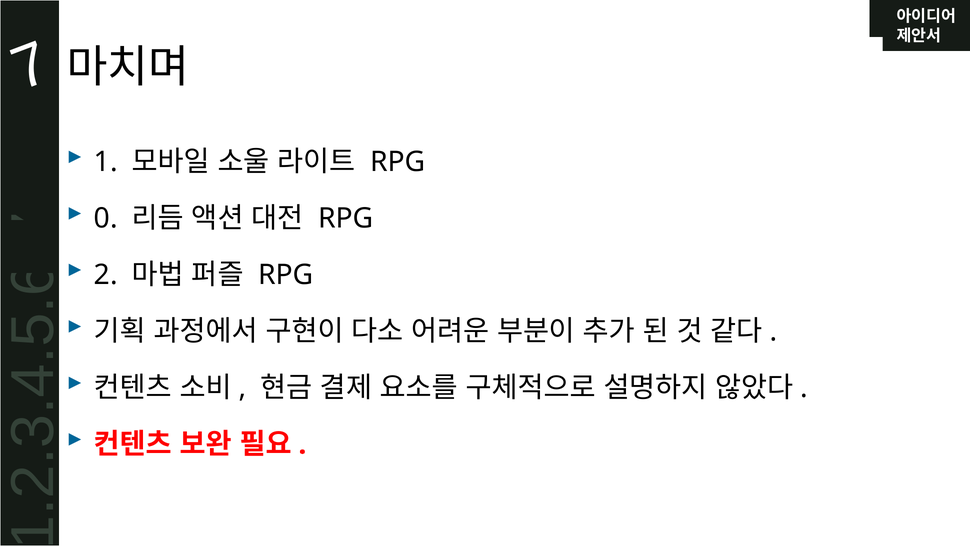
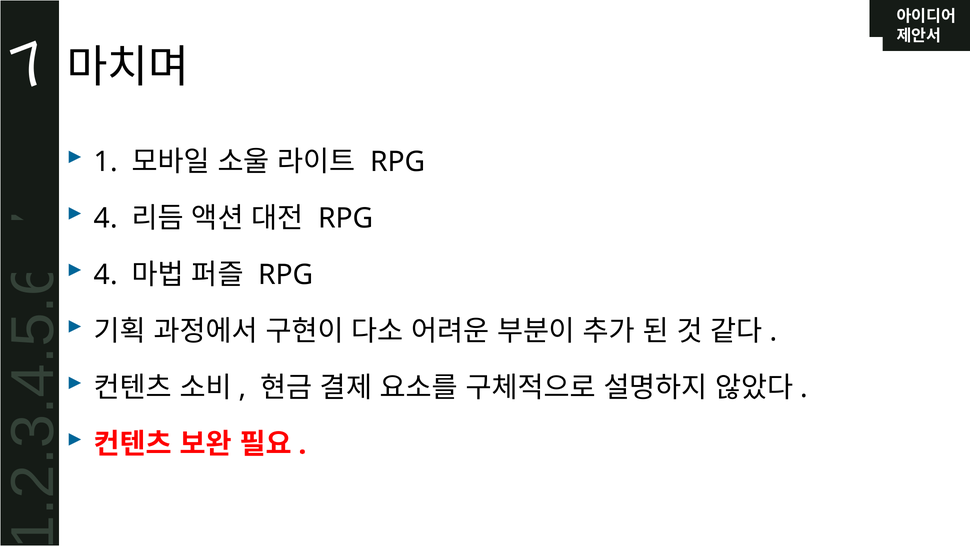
0 at (106, 218): 0 -> 4
2 at (106, 275): 2 -> 4
